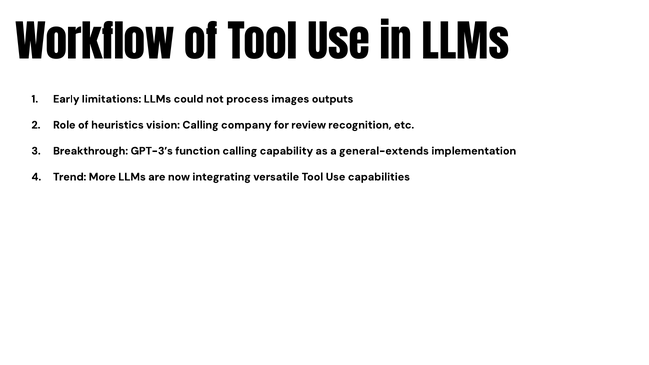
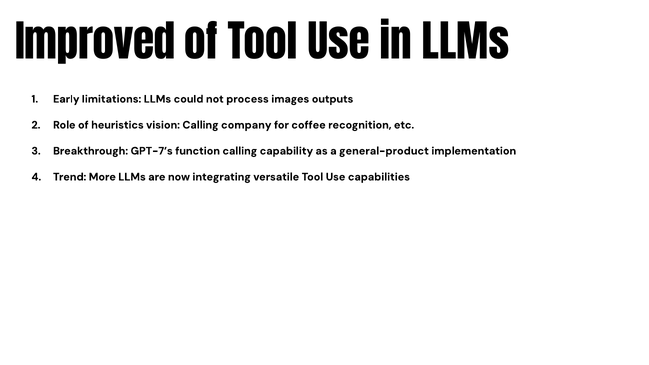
Workflow: Workflow -> Improved
review: review -> coffee
GPT-3’s: GPT-3’s -> GPT-7’s
general-extends: general-extends -> general-product
